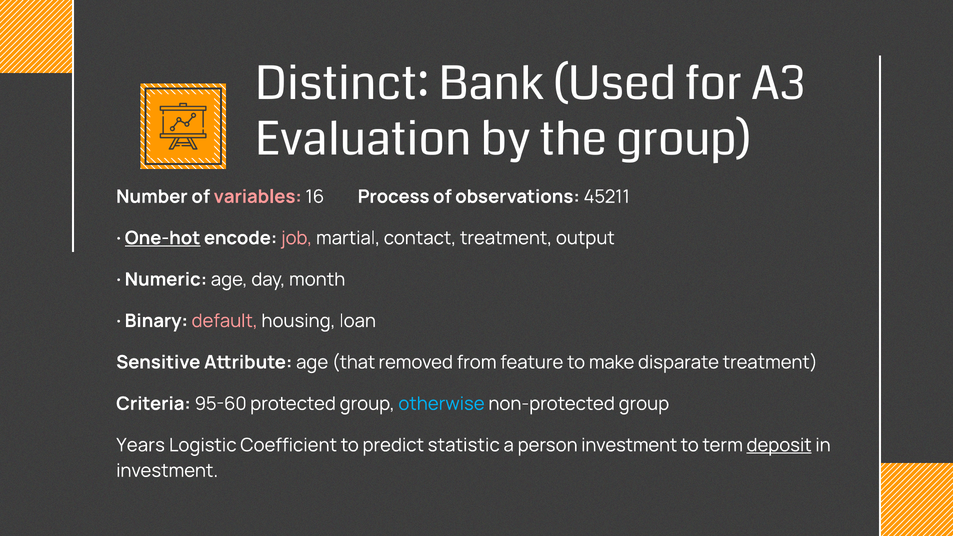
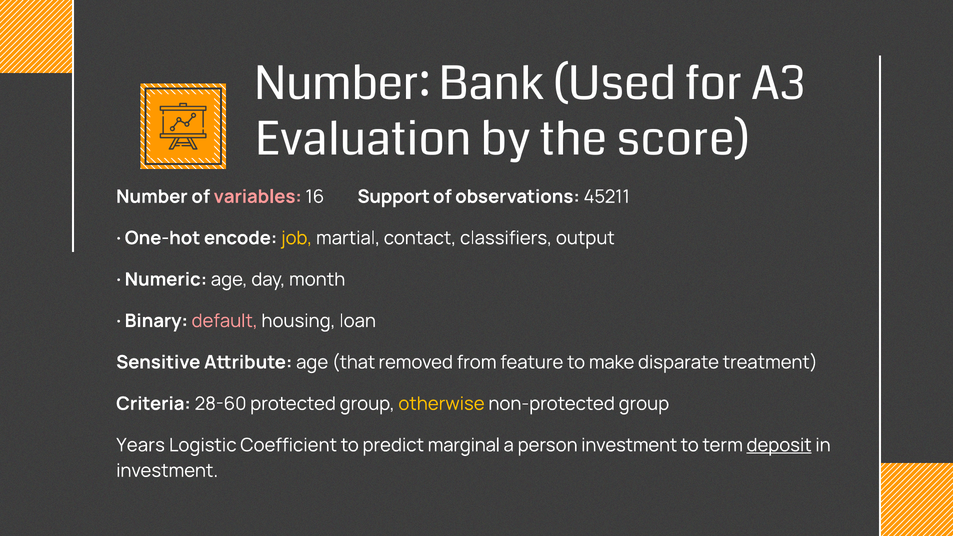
Distinct at (342, 84): Distinct -> Number
the group: group -> score
Process: Process -> Support
One-hot underline: present -> none
job colour: pink -> yellow
contact treatment: treatment -> classifiers
95-60: 95-60 -> 28-60
otherwise colour: light blue -> yellow
statistic: statistic -> marginal
